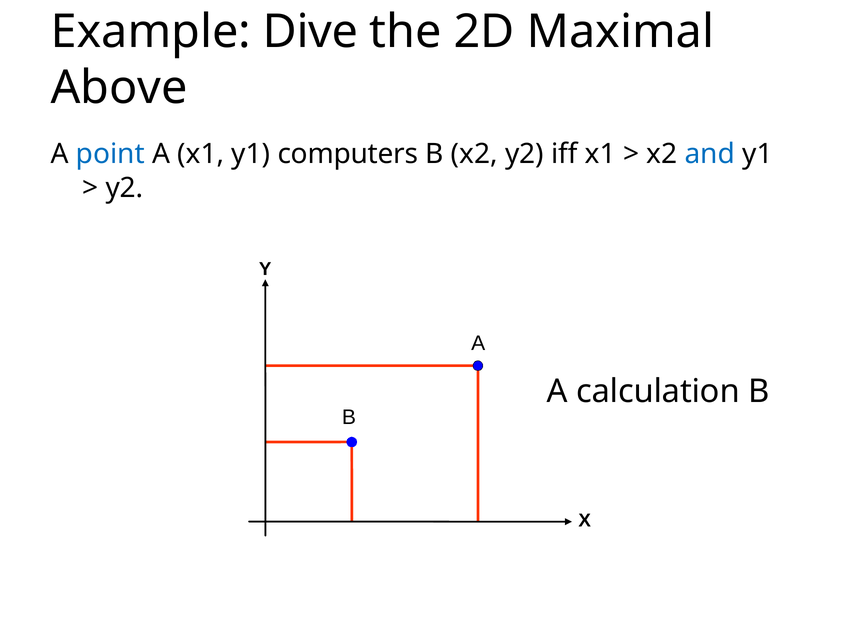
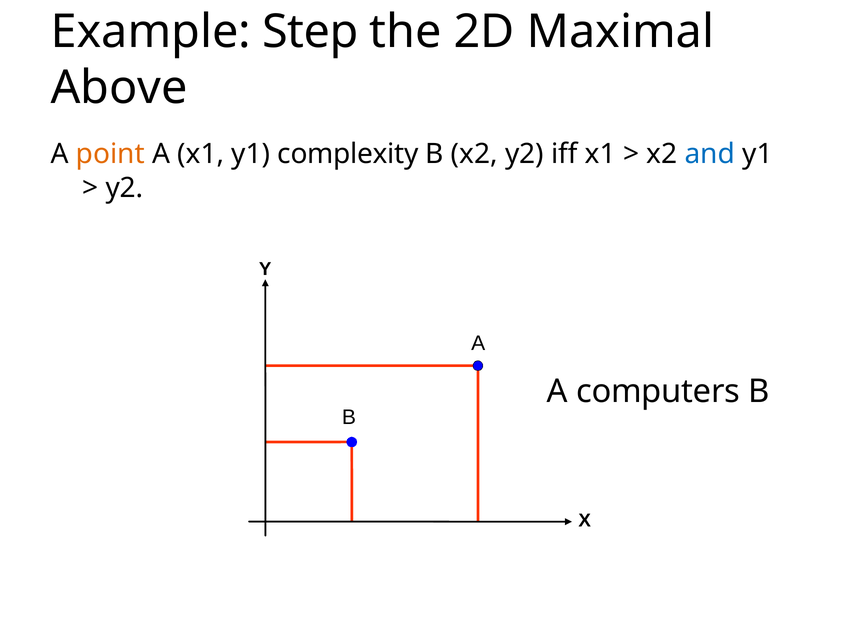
Dive: Dive -> Step
point colour: blue -> orange
computers: computers -> complexity
calculation: calculation -> computers
